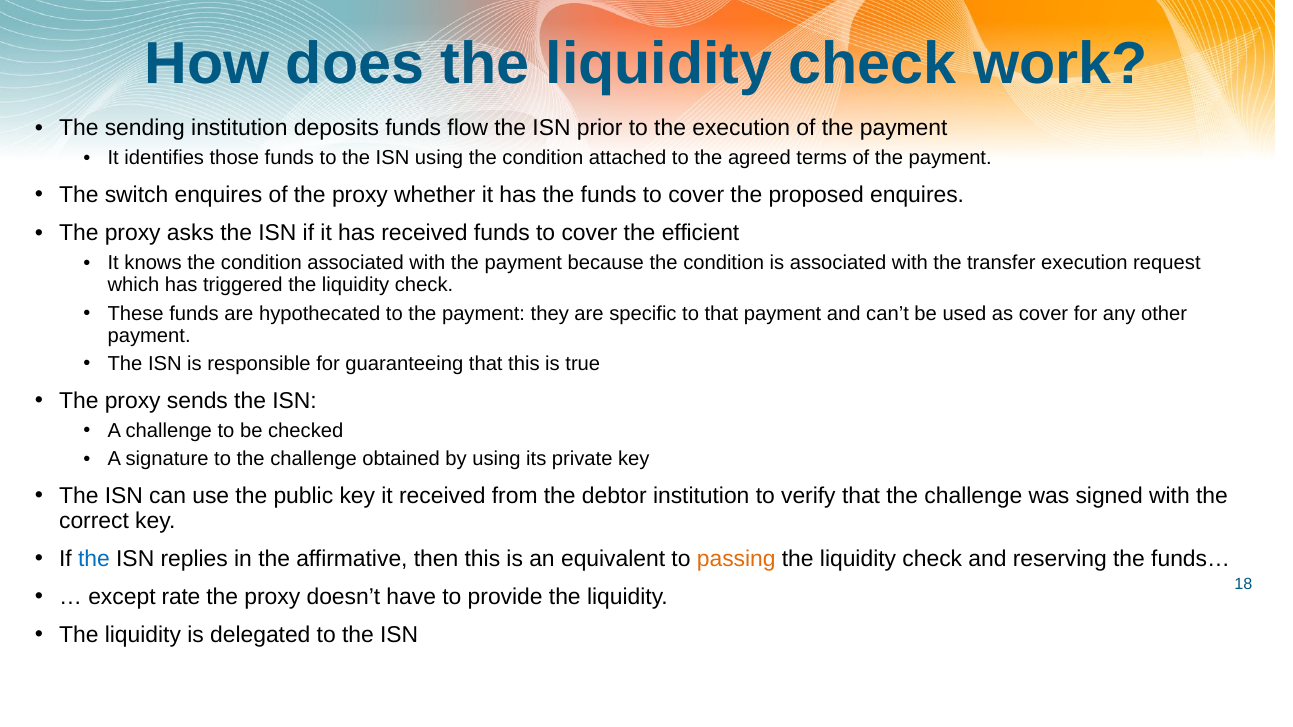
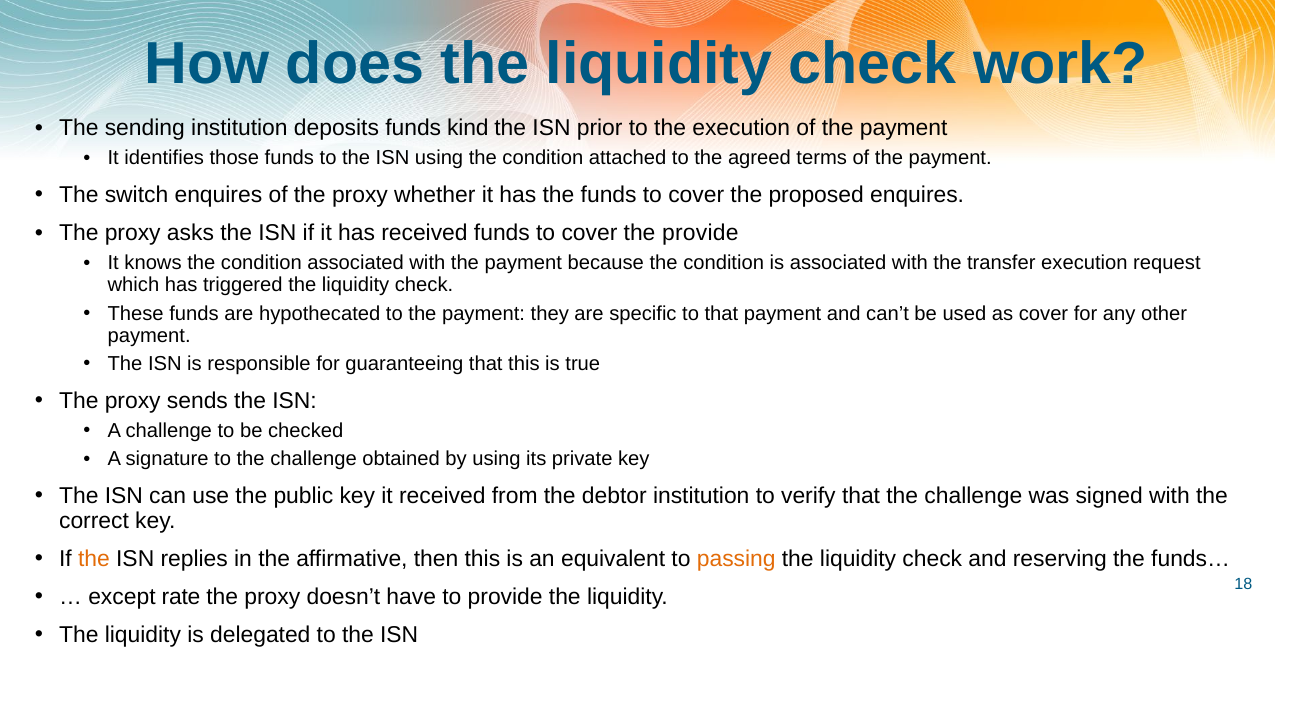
flow: flow -> kind
the efficient: efficient -> provide
the at (94, 559) colour: blue -> orange
